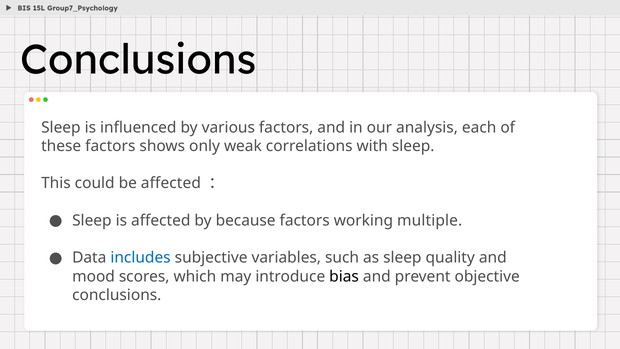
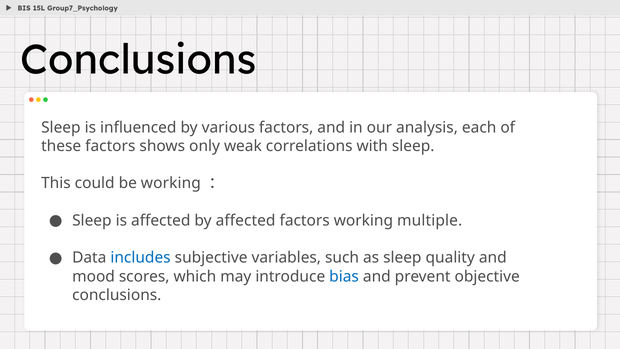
be affected: affected -> working
by because: because -> affected
bias colour: black -> blue
